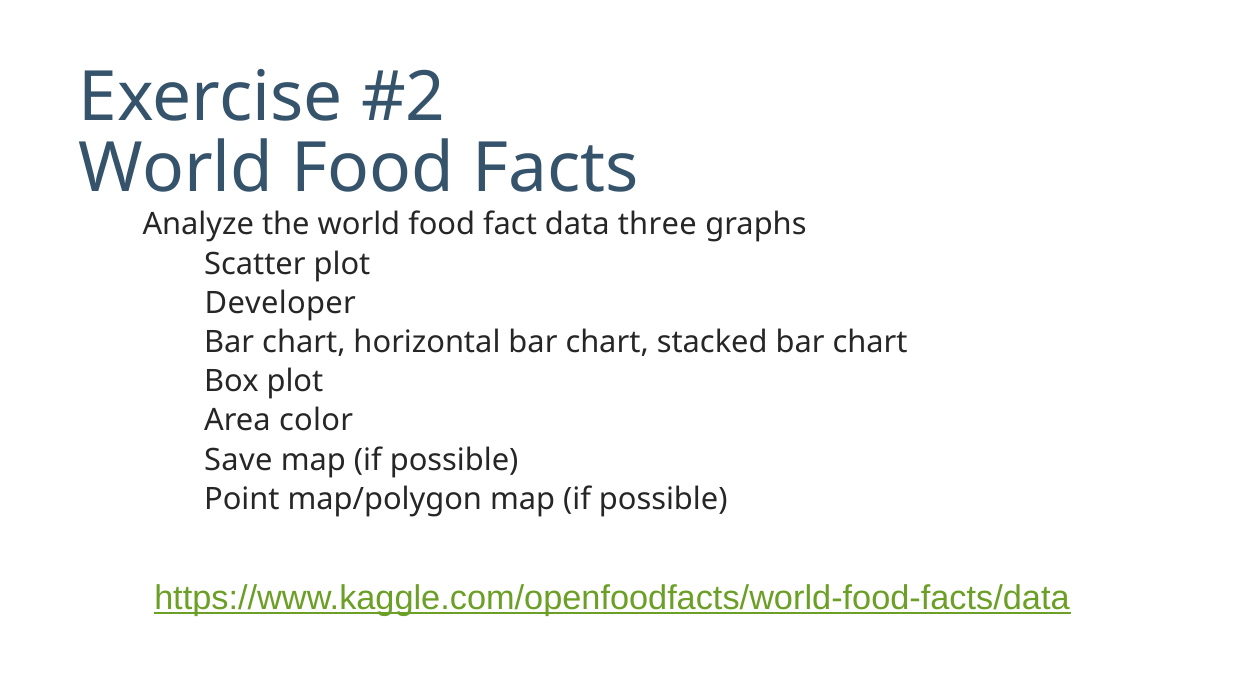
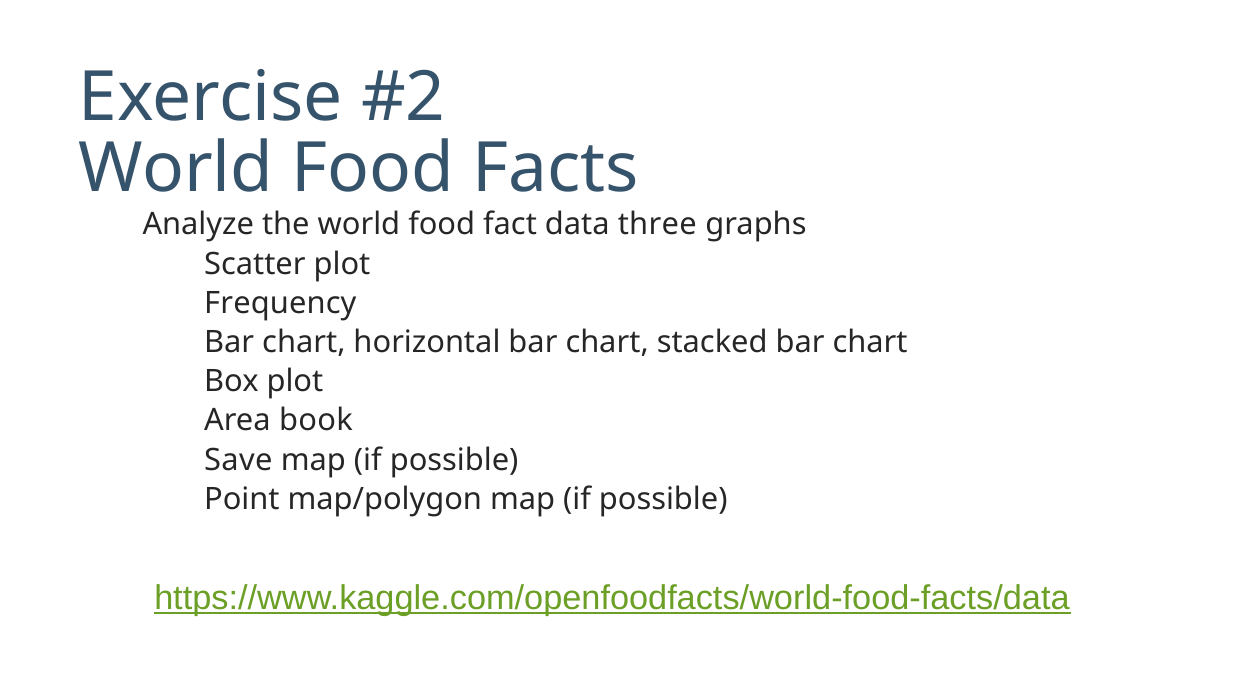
Developer: Developer -> Frequency
color: color -> book
